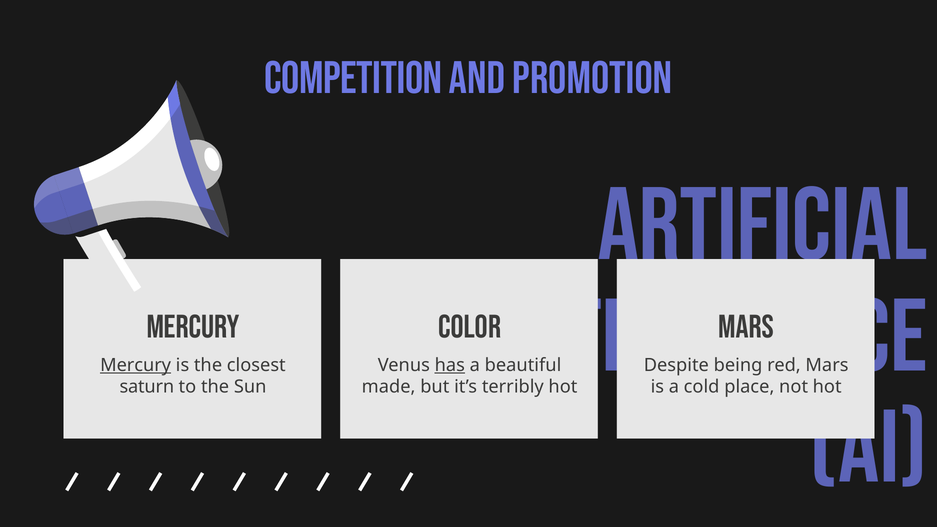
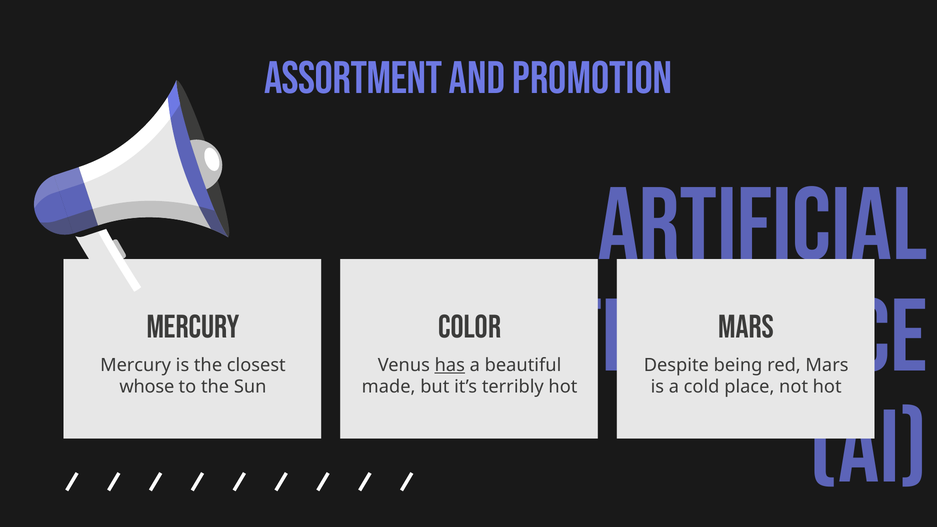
COMPETITION: COMPETITION -> ASSORTMENT
Mercury at (136, 365) underline: present -> none
saturn: saturn -> whose
